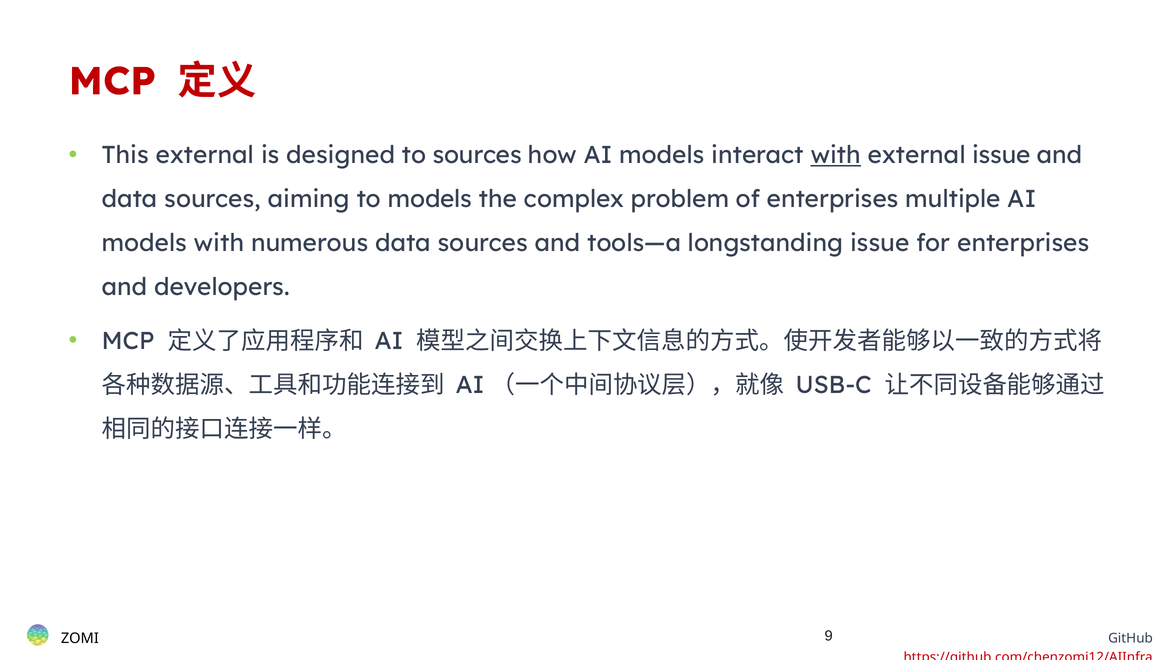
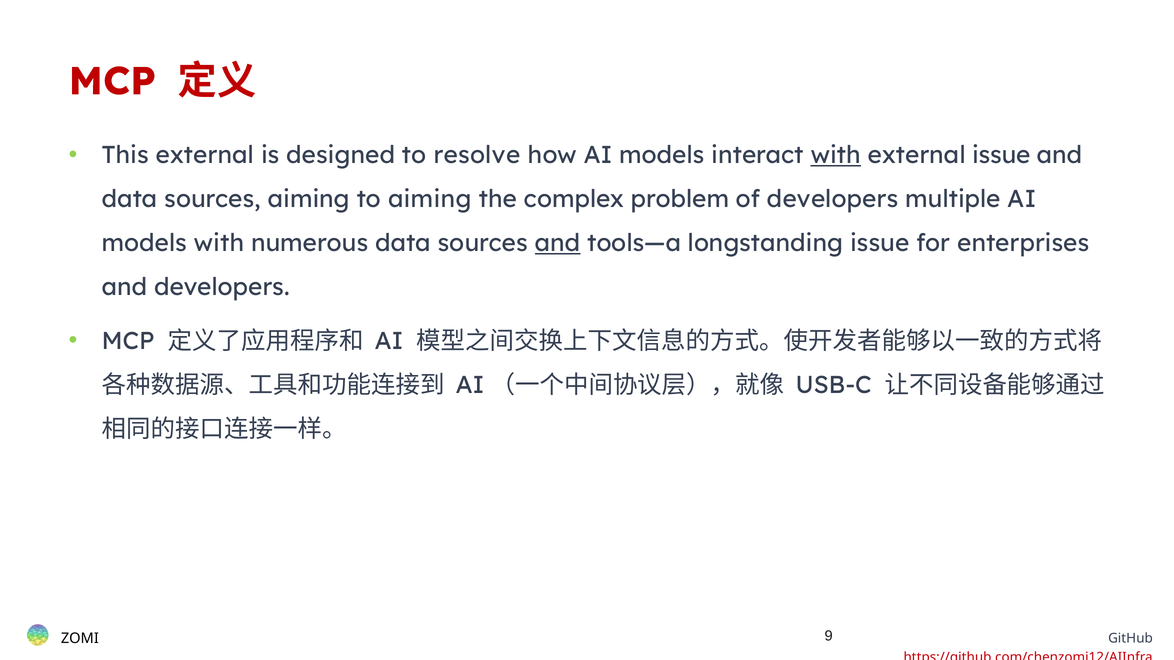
to sources: sources -> resolve
to models: models -> aiming
of enterprises: enterprises -> developers
and at (558, 243) underline: none -> present
